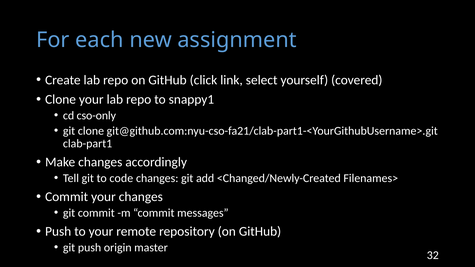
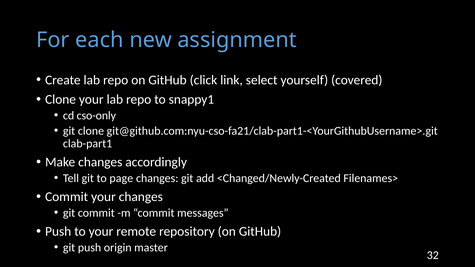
code: code -> page
